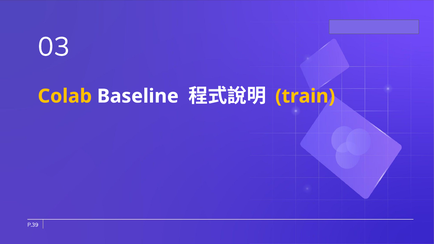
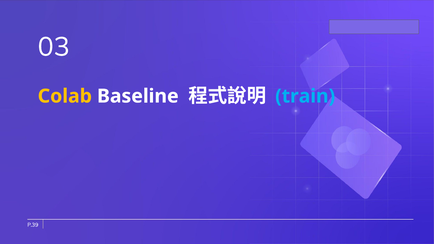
train colour: yellow -> light blue
